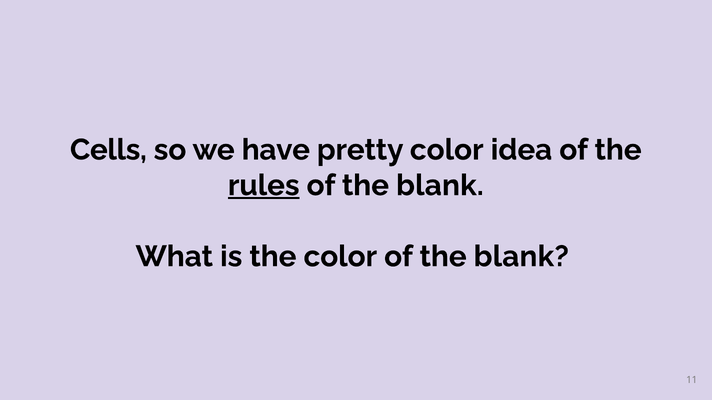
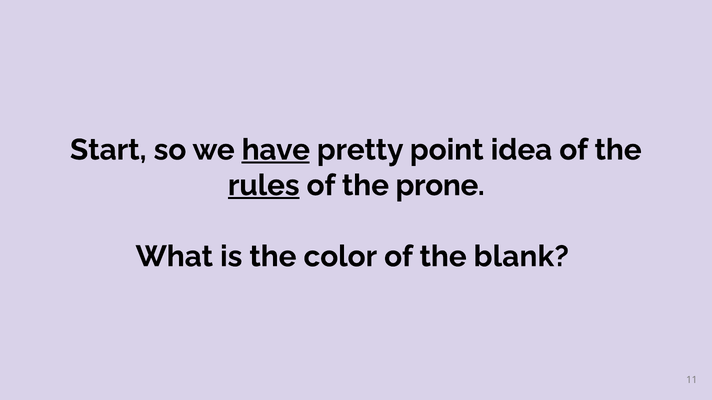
Cells: Cells -> Start
have underline: none -> present
pretty color: color -> point
blank at (440, 186): blank -> prone
